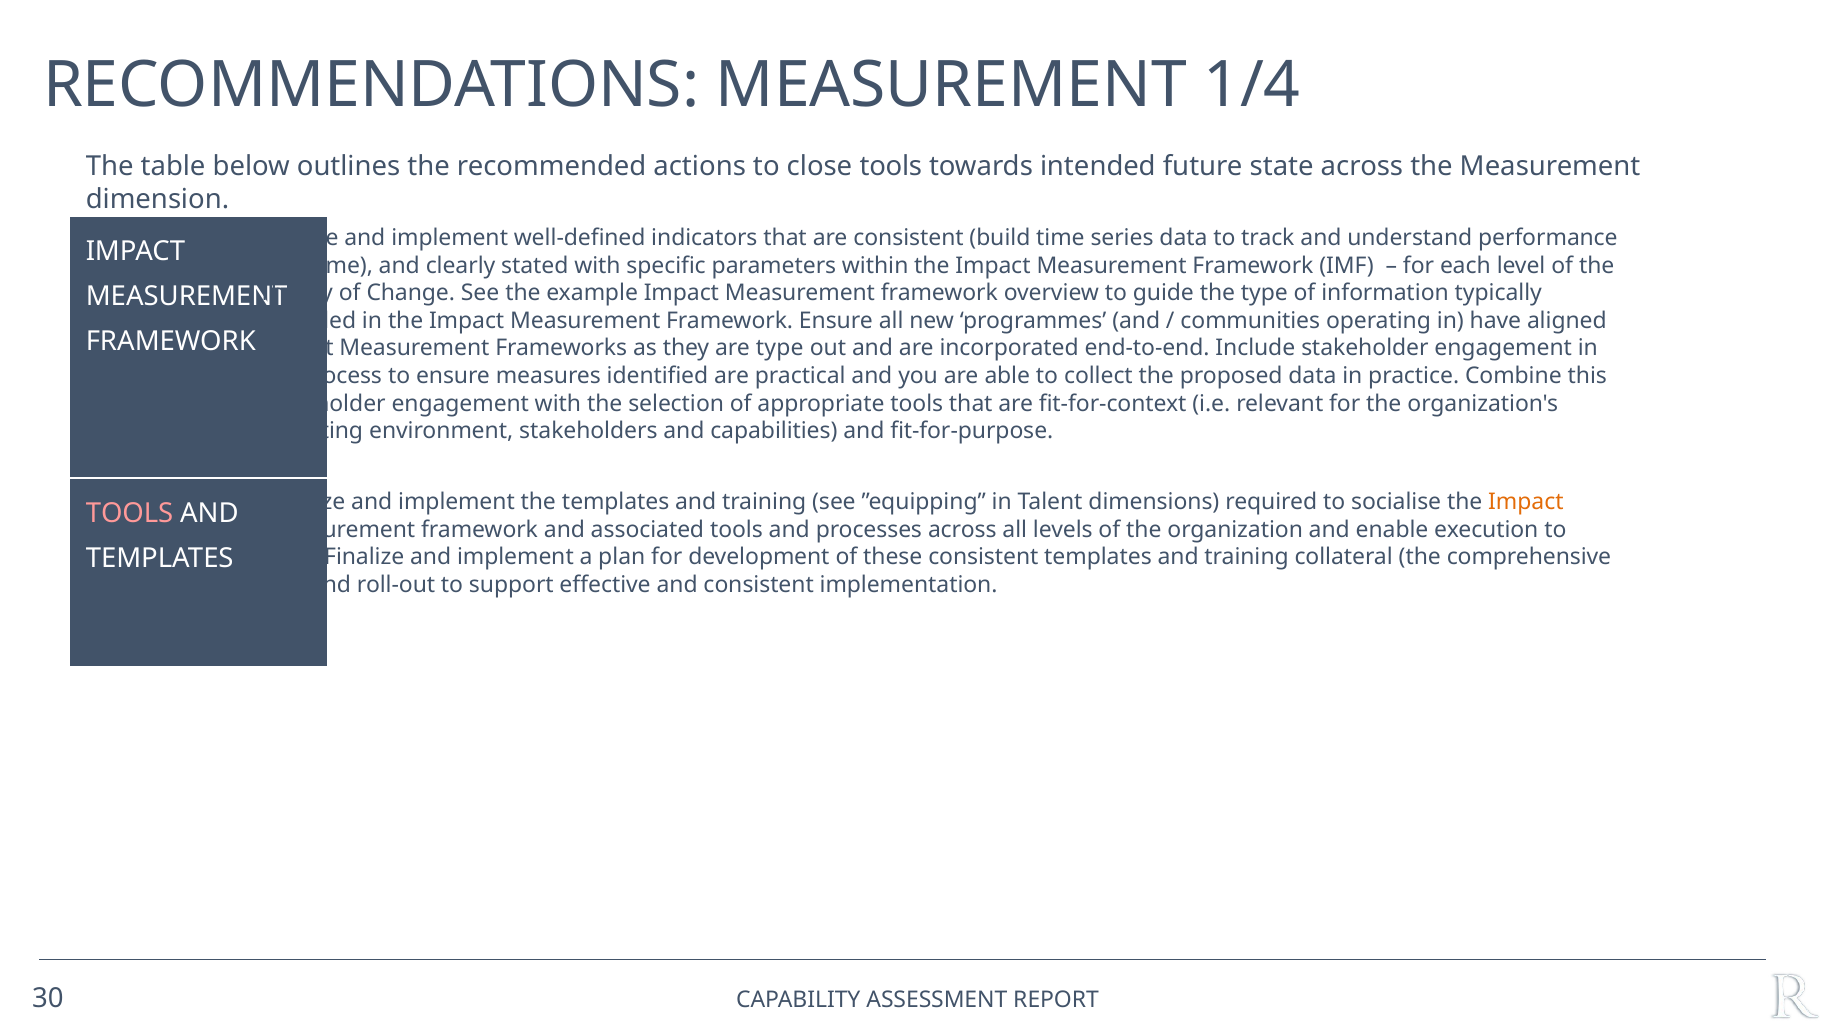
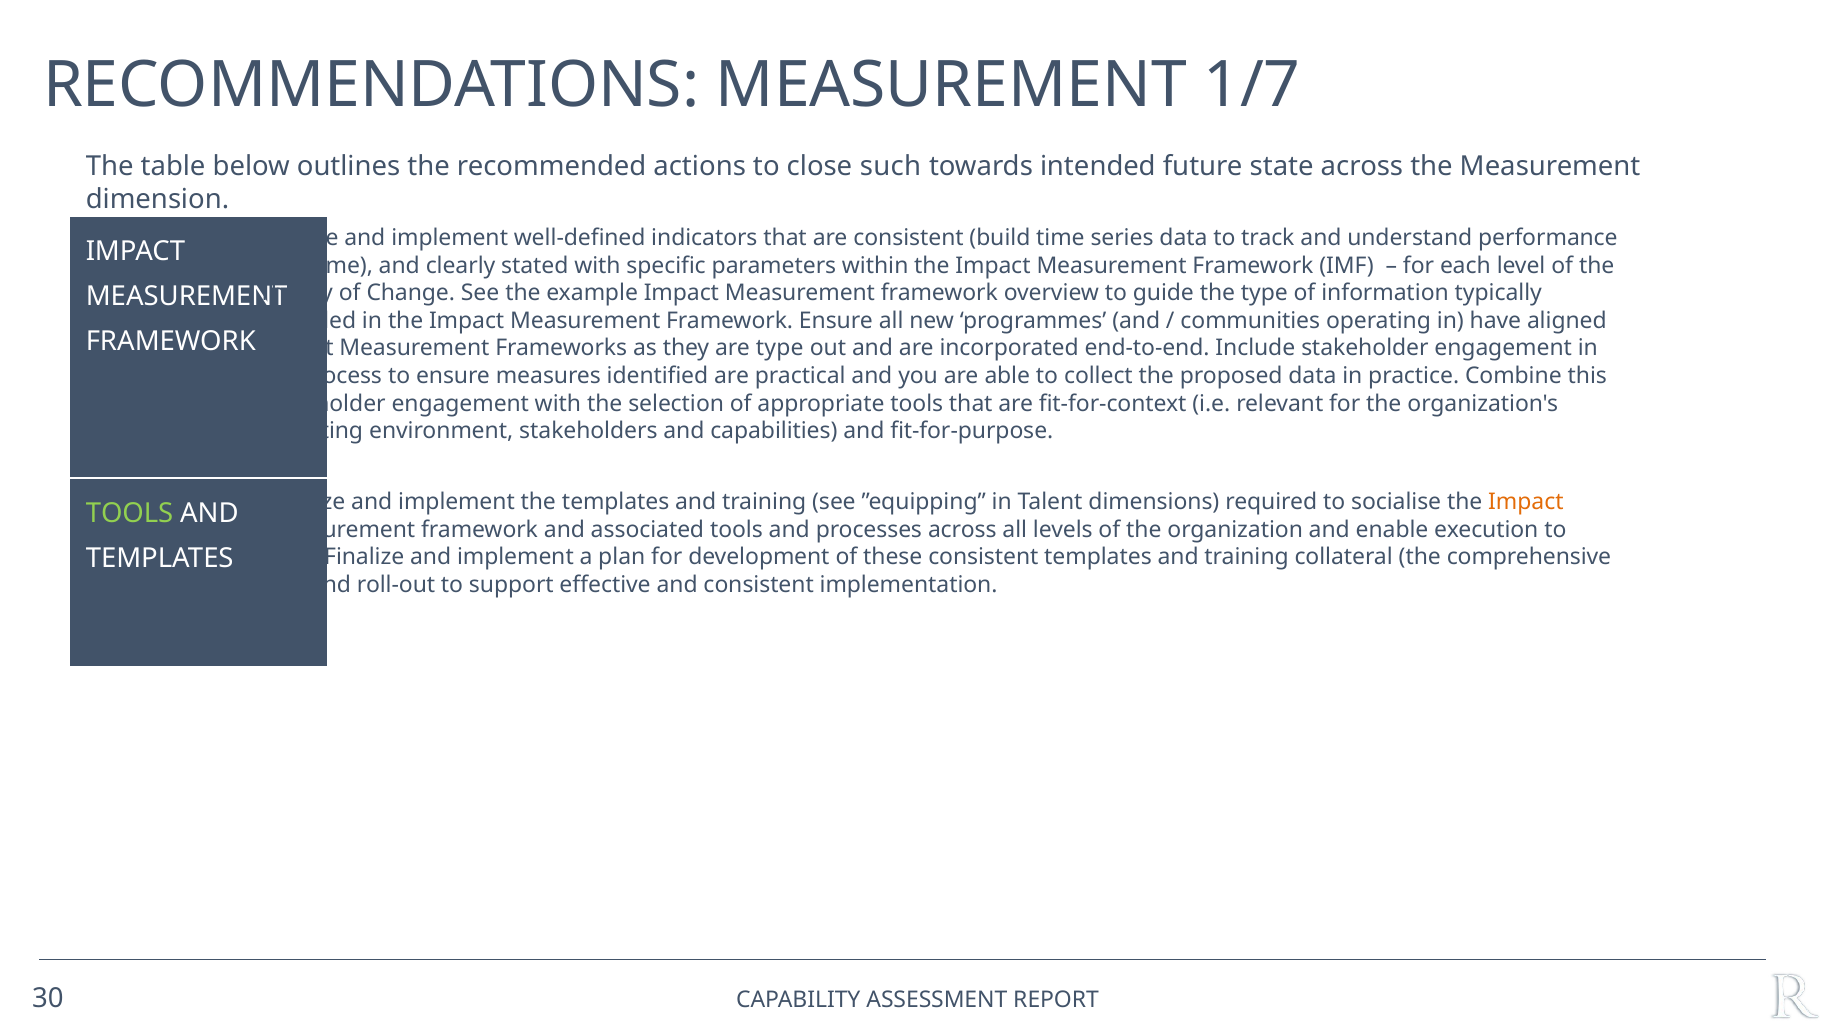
1/4: 1/4 -> 1/7
close tools: tools -> such
TOOLS at (130, 514) colour: pink -> light green
